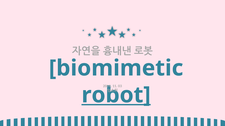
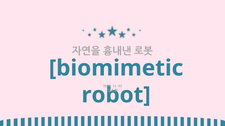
robot underline: present -> none
